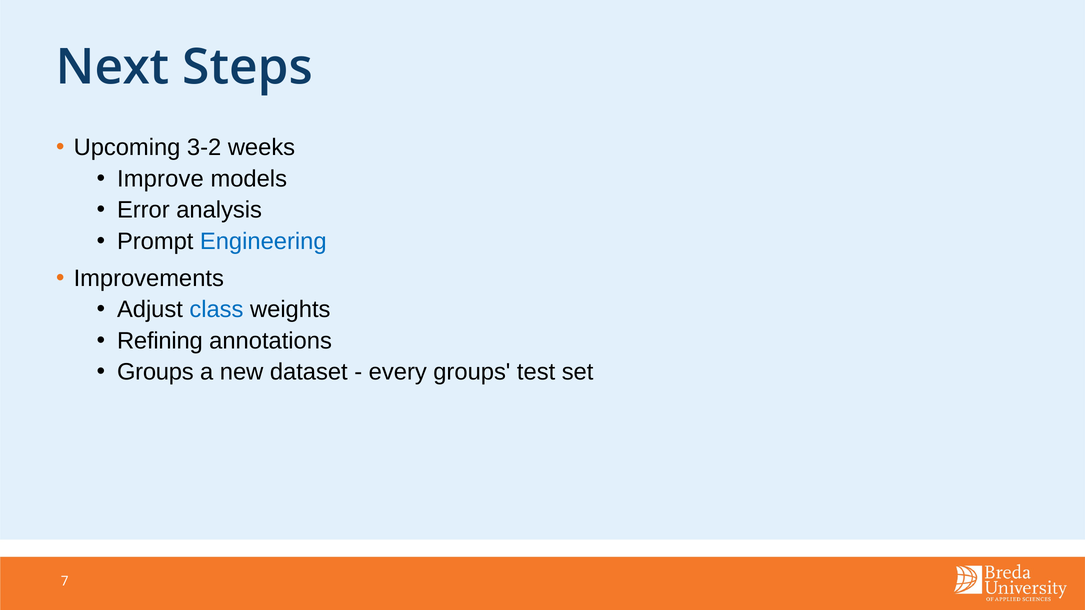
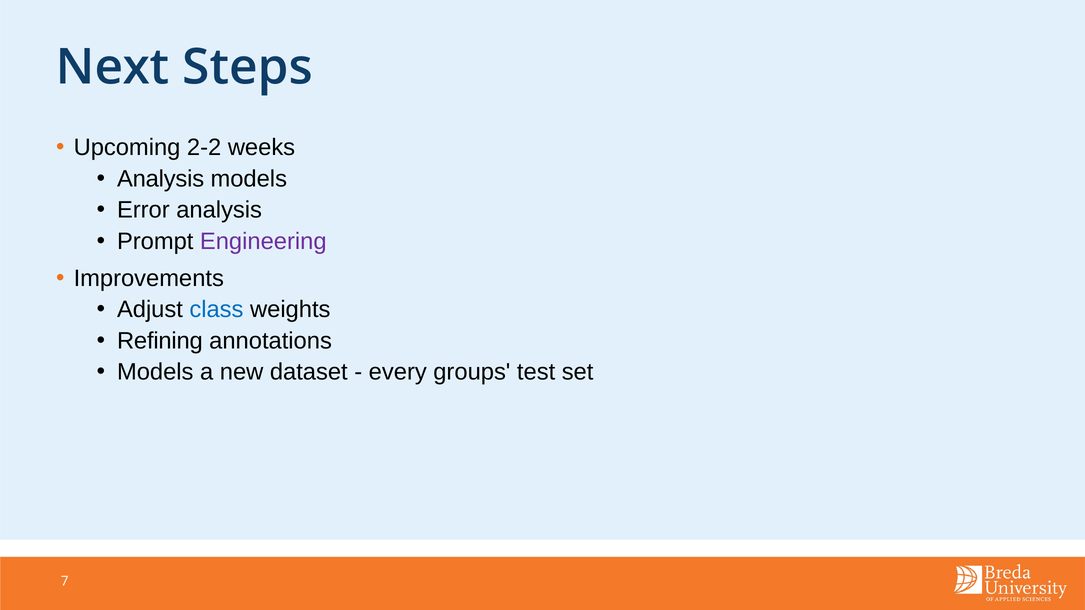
3-2: 3-2 -> 2-2
Improve at (160, 179): Improve -> Analysis
Engineering colour: blue -> purple
Groups at (155, 372): Groups -> Models
